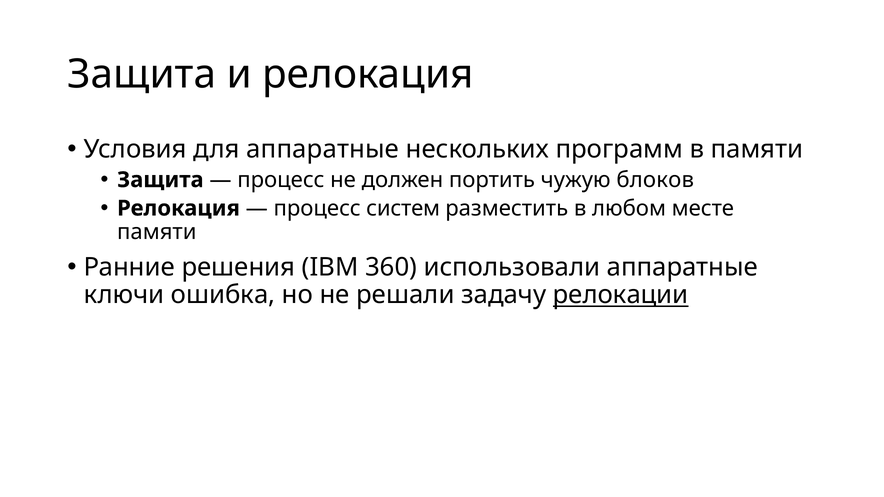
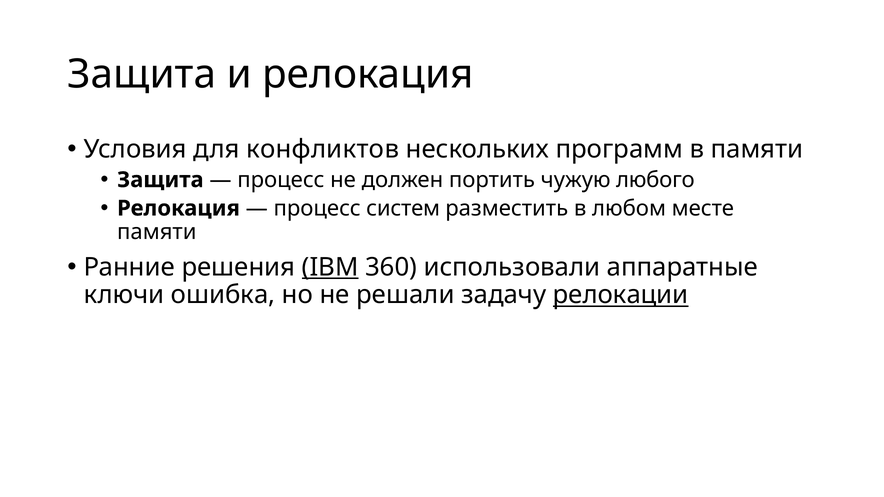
для аппаратные: аппаратные -> конфликтов
блоков: блоков -> любого
IBM underline: none -> present
